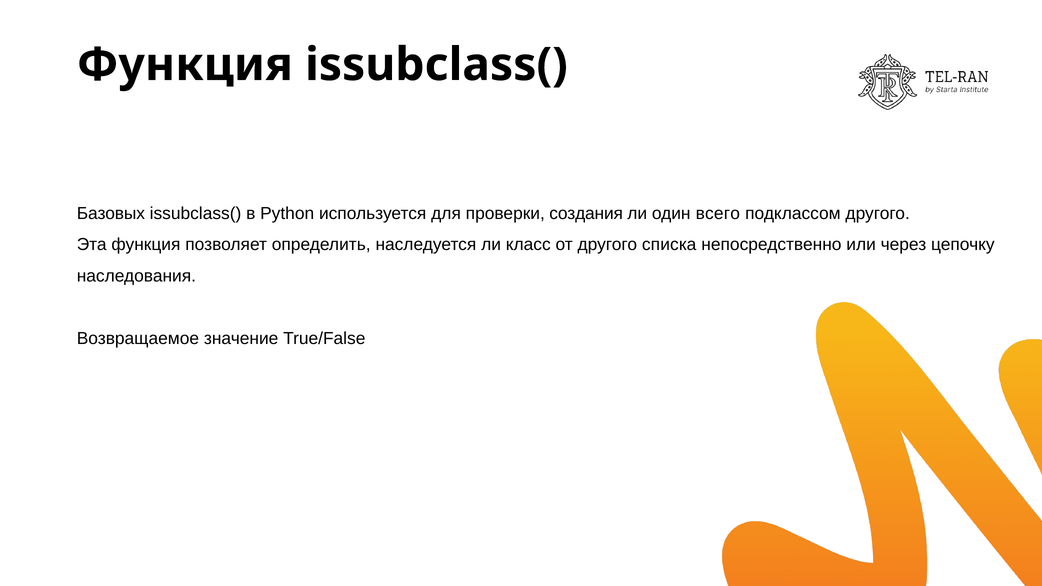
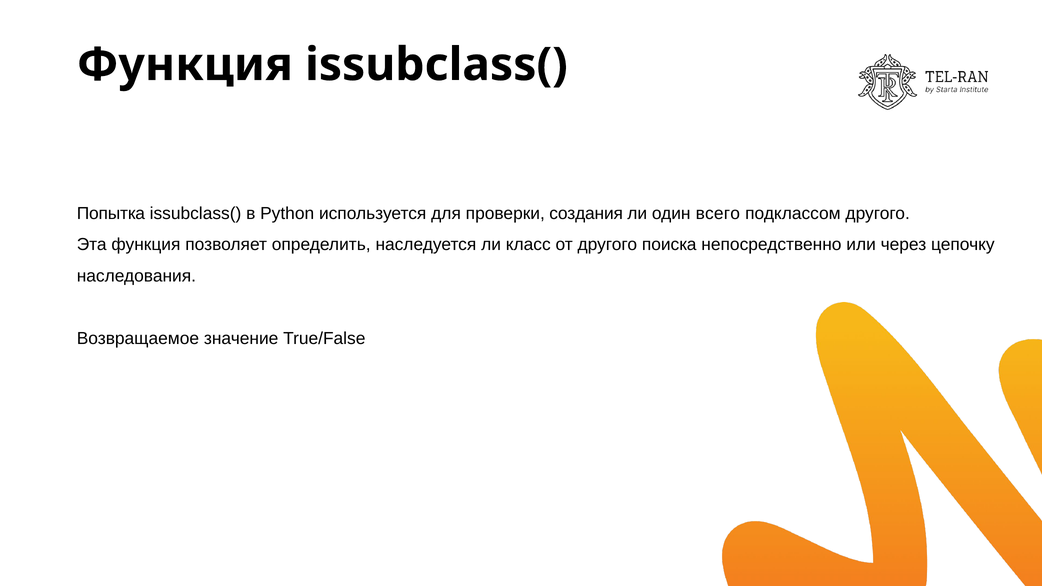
Базовых: Базовых -> Попытка
списка: списка -> поиска
